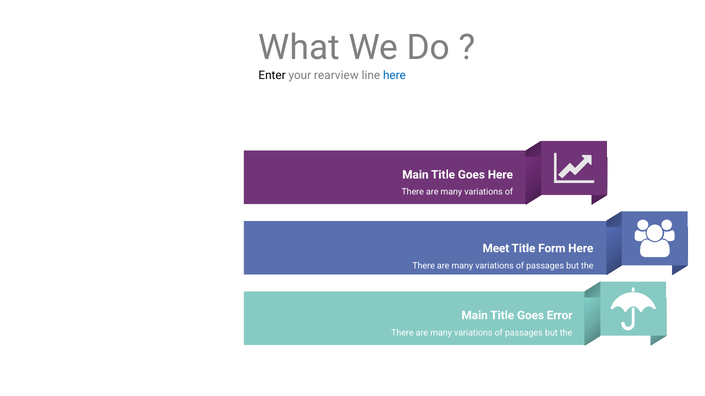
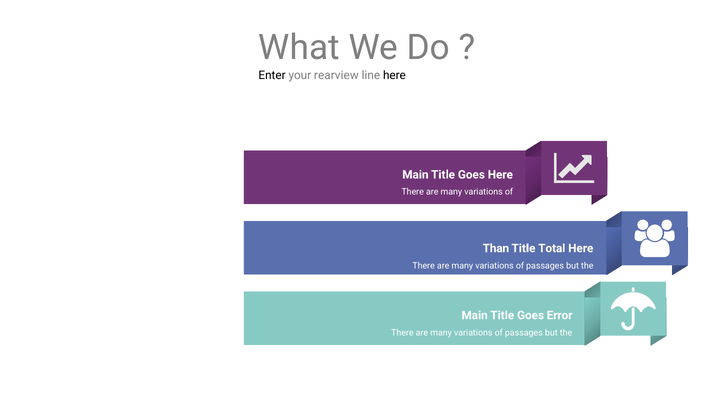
here at (394, 76) colour: blue -> black
Meet: Meet -> Than
Form: Form -> Total
